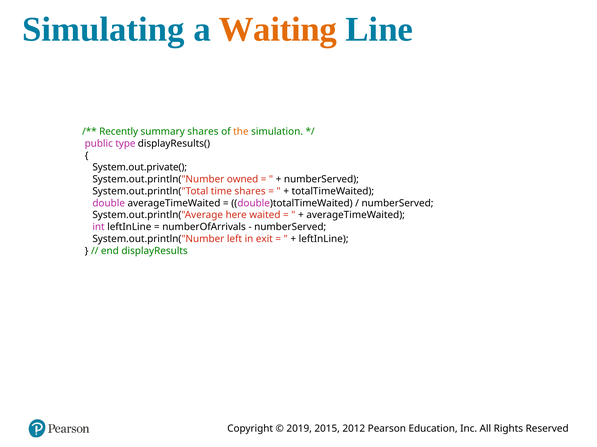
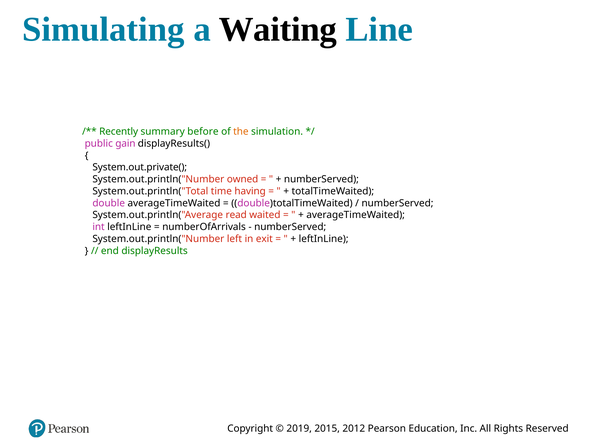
Waiting colour: orange -> black
summary shares: shares -> before
type: type -> gain
time shares: shares -> having
here: here -> read
